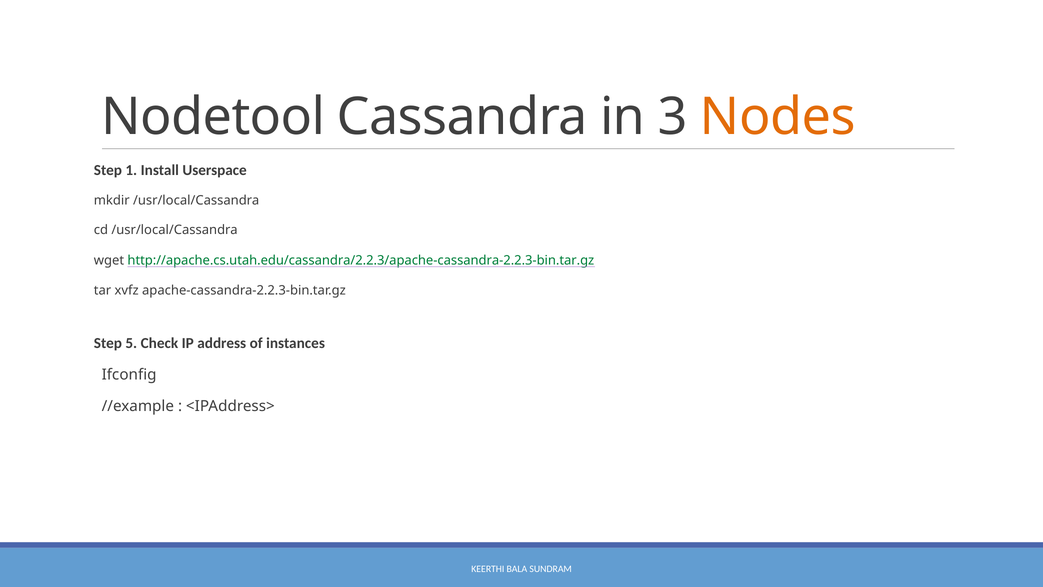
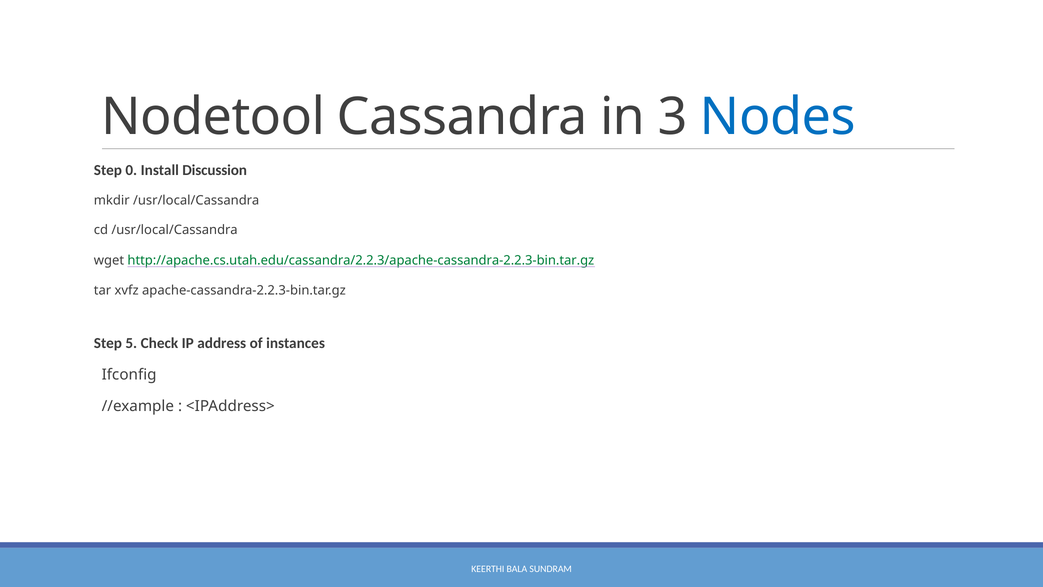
Nodes colour: orange -> blue
1: 1 -> 0
Userspace: Userspace -> Discussion
